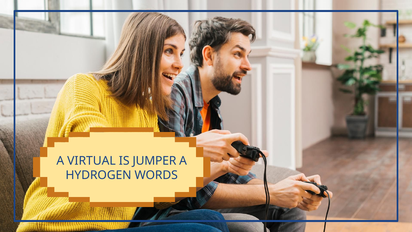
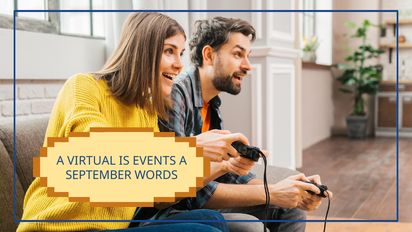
JUMPER: JUMPER -> EVENTS
HYDROGEN: HYDROGEN -> SEPTEMBER
